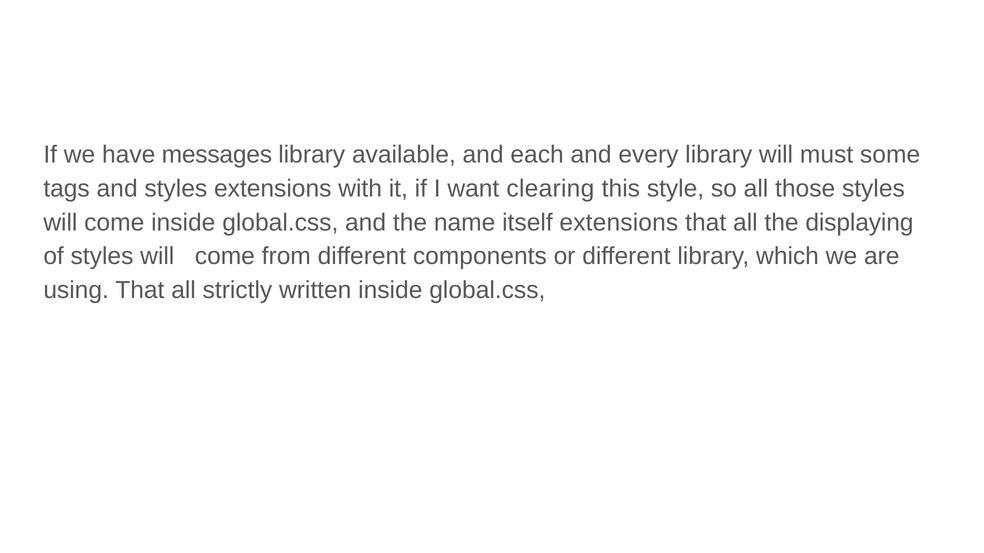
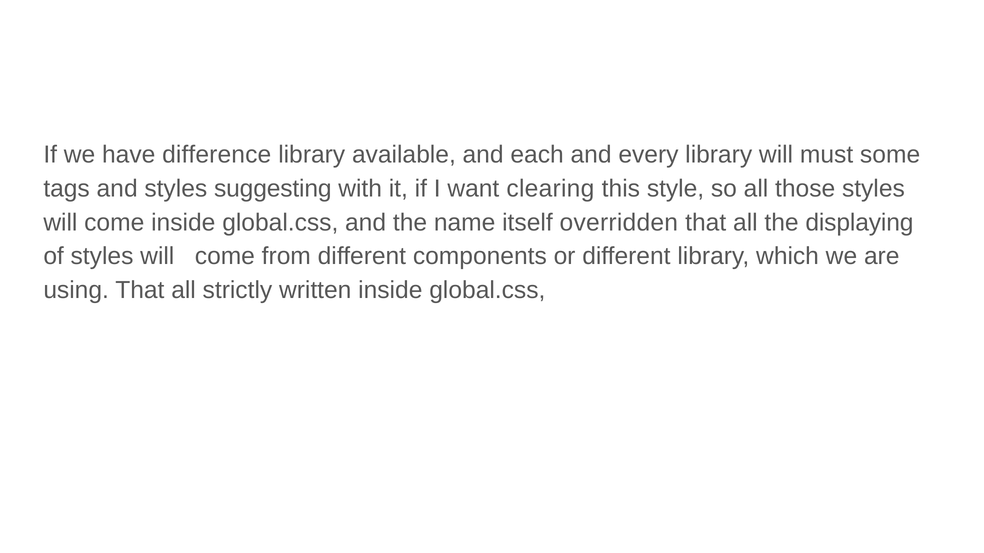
messages: messages -> difference
styles extensions: extensions -> suggesting
itself extensions: extensions -> overridden
